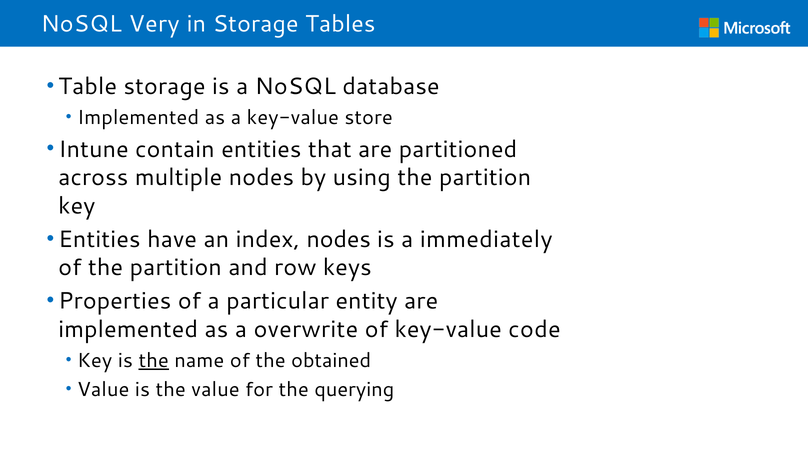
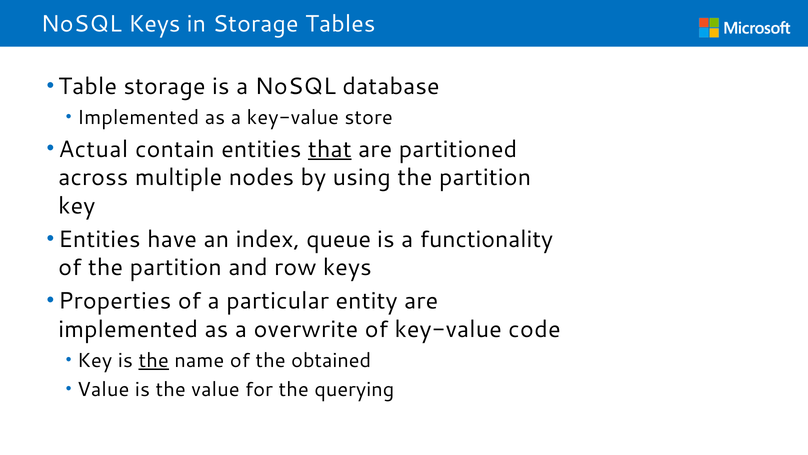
NoSQL Very: Very -> Keys
Intune: Intune -> Actual
that underline: none -> present
index nodes: nodes -> queue
immediately: immediately -> functionality
